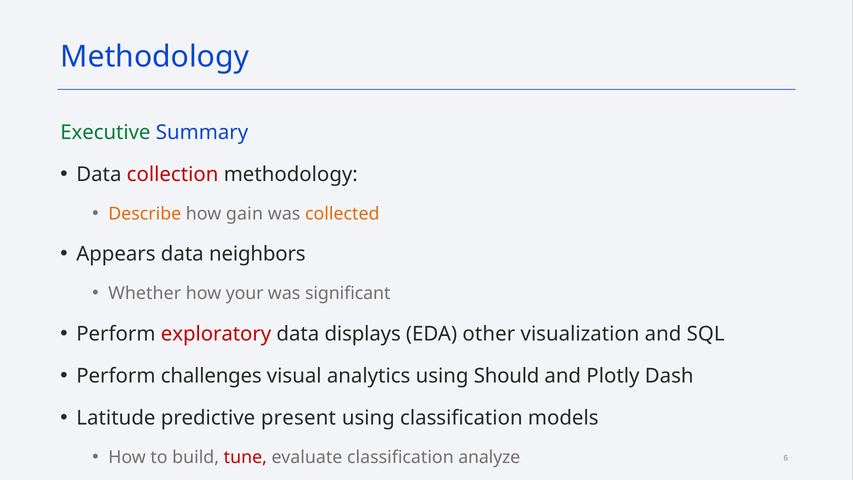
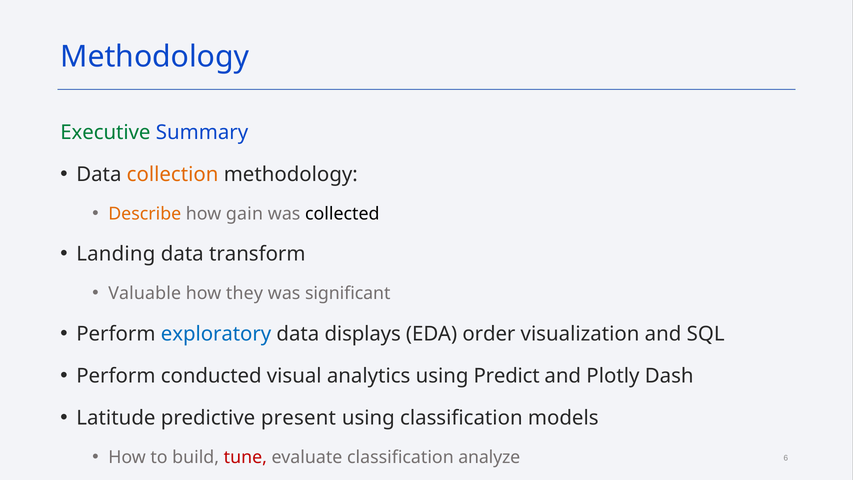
collection colour: red -> orange
collected colour: orange -> black
Appears: Appears -> Landing
neighbors: neighbors -> transform
Whether: Whether -> Valuable
your: your -> they
exploratory colour: red -> blue
other: other -> order
challenges: challenges -> conducted
Should: Should -> Predict
